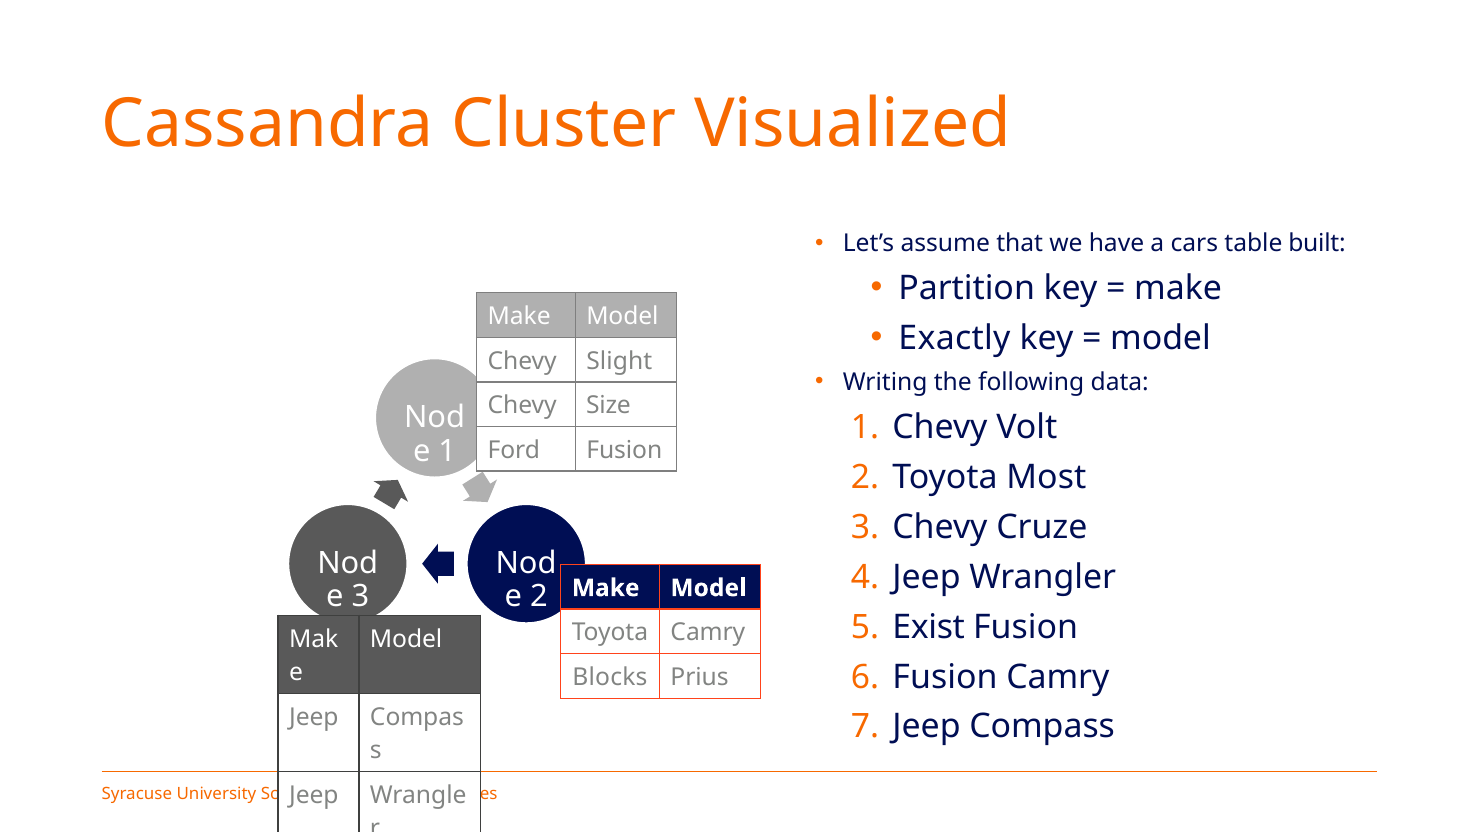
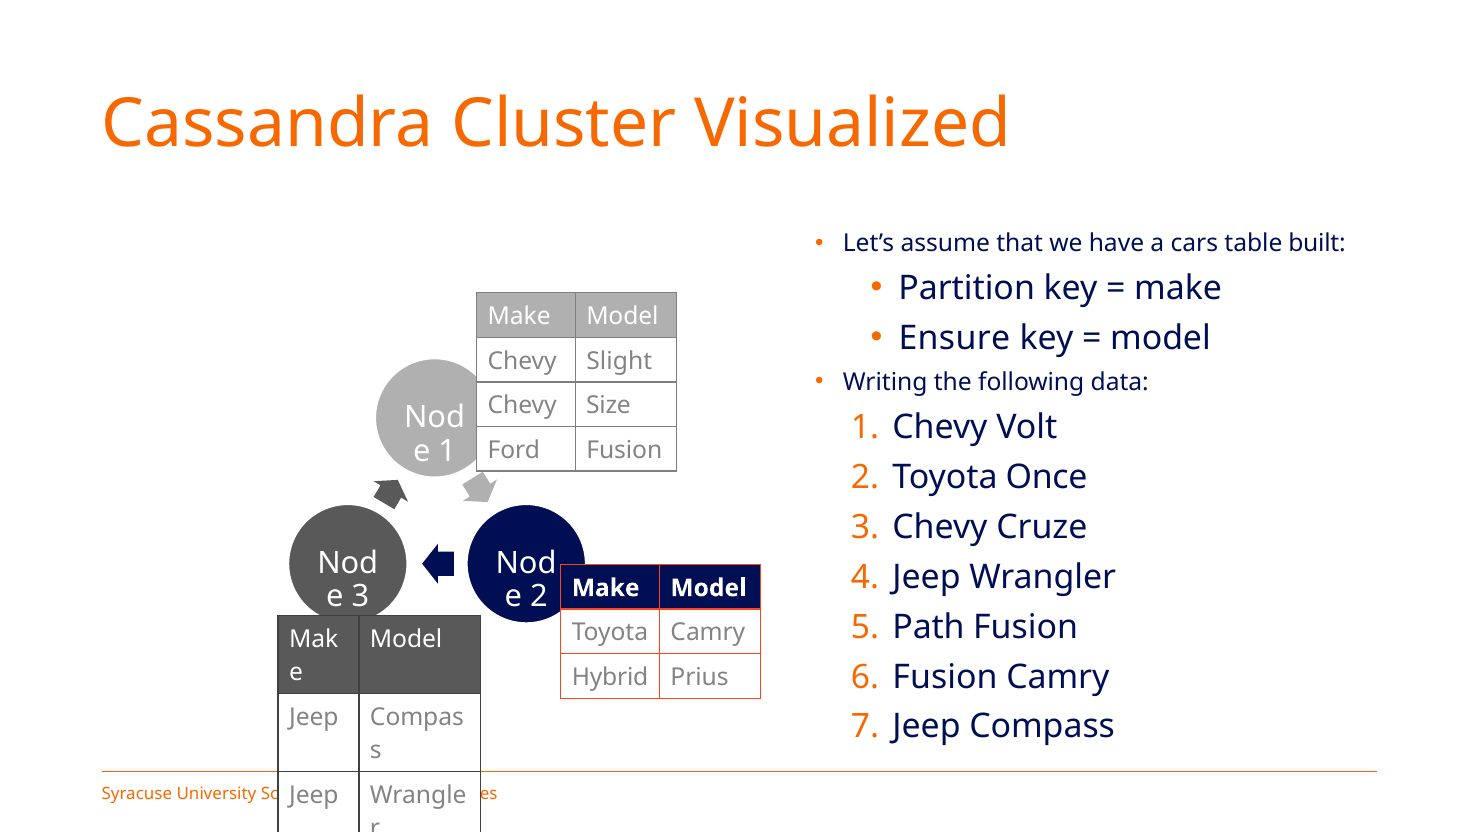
Exactly: Exactly -> Ensure
Most: Most -> Once
Exist: Exist -> Path
Blocks: Blocks -> Hybrid
